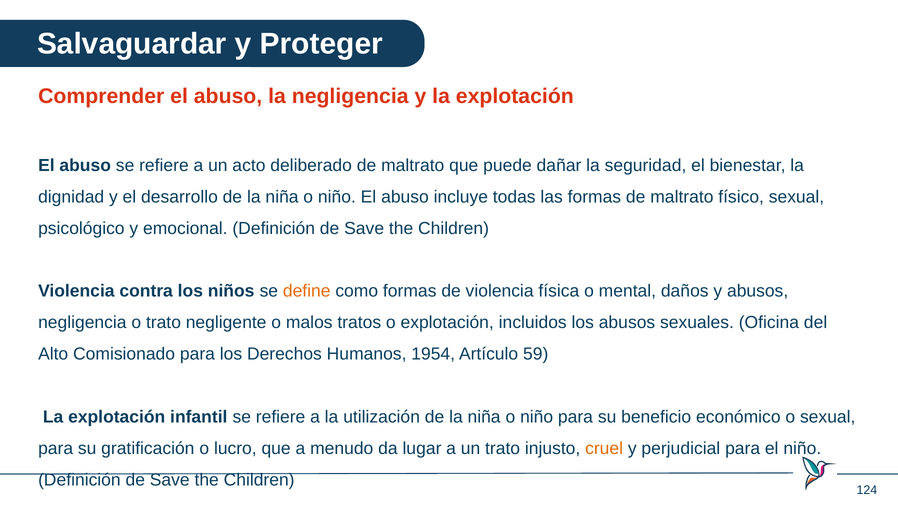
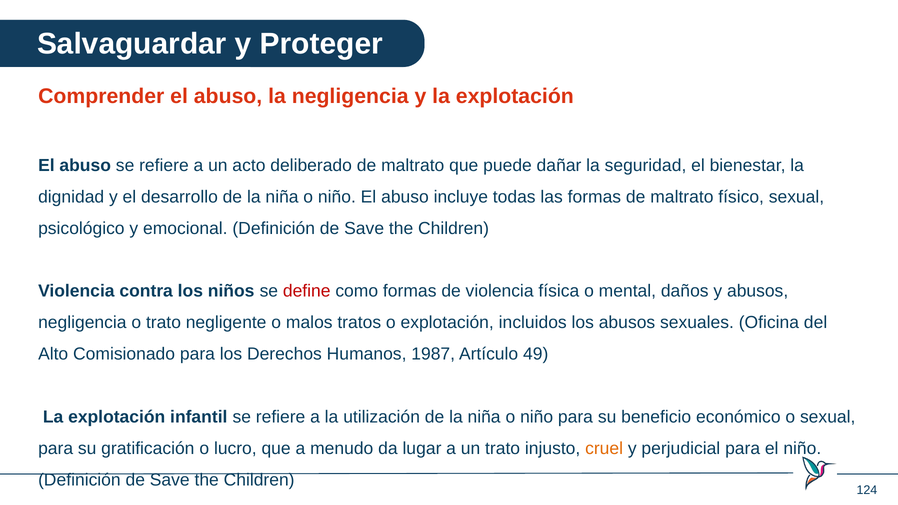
define colour: orange -> red
1954: 1954 -> 1987
59: 59 -> 49
